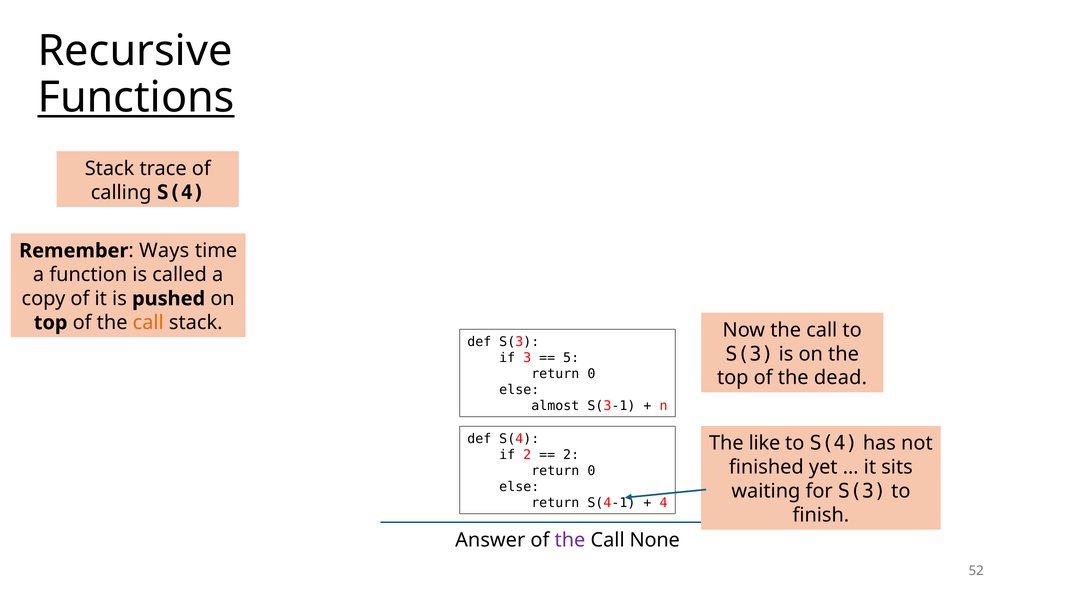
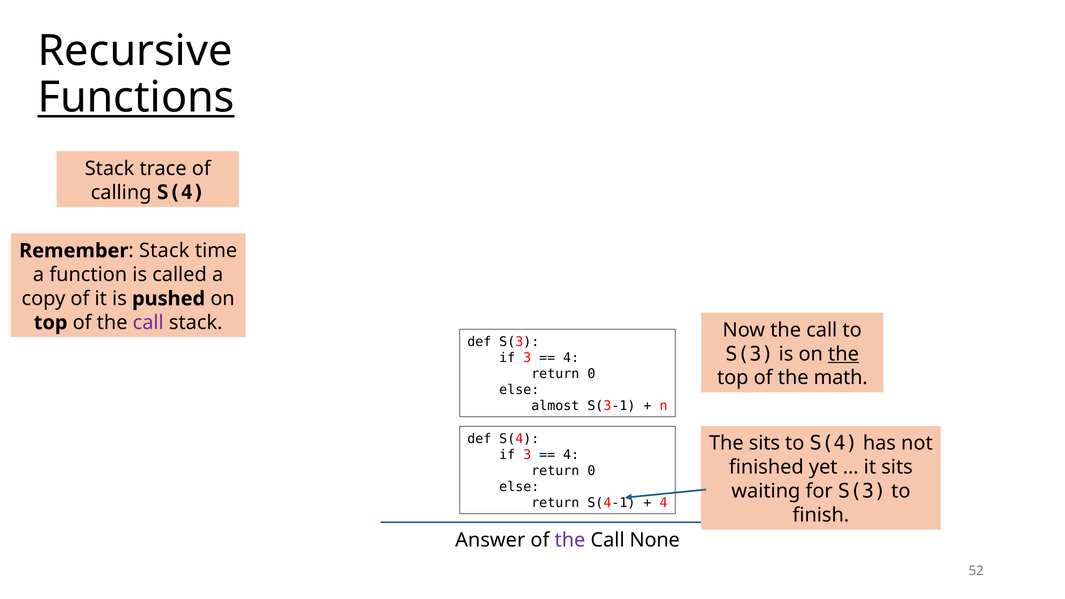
Ways at (164, 251): Ways -> Stack
call at (148, 323) colour: orange -> purple
the at (843, 354) underline: none -> present
5 at (571, 358): 5 -> 4
dead: dead -> math
The like: like -> sits
2 at (527, 455): 2 -> 3
2 at (571, 455): 2 -> 4
